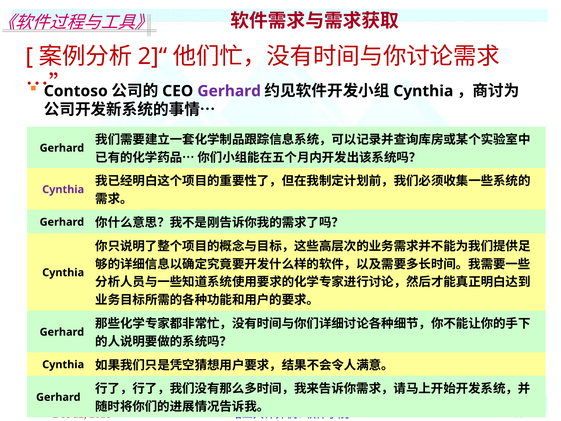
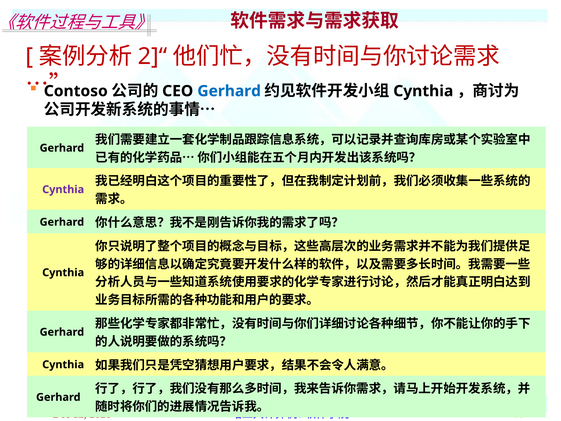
Gerhard at (229, 91) colour: purple -> blue
